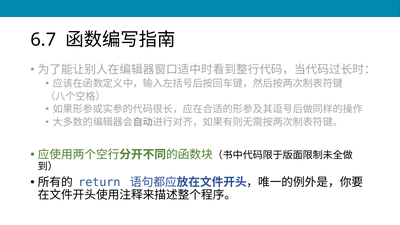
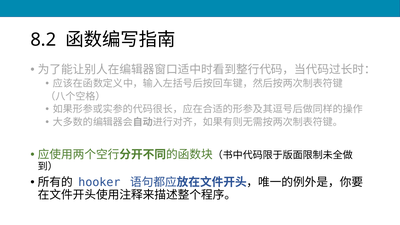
6.7: 6.7 -> 8.2
return: return -> hooker
